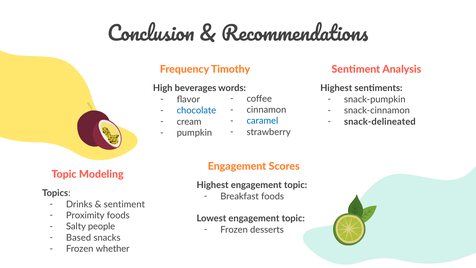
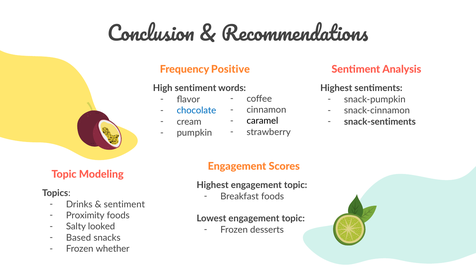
Timothy: Timothy -> Positive
High beverages: beverages -> sentiment
caramel colour: blue -> black
snack-delineated: snack-delineated -> snack-sentiments
people: people -> looked
